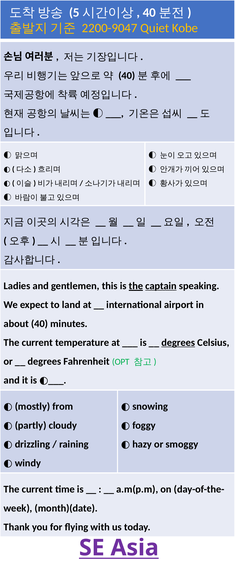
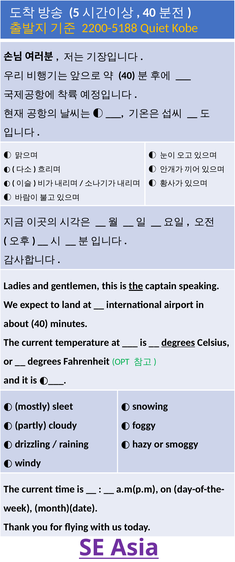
2200-9047: 2200-9047 -> 2200-5188
captain underline: present -> none
from: from -> sleet
